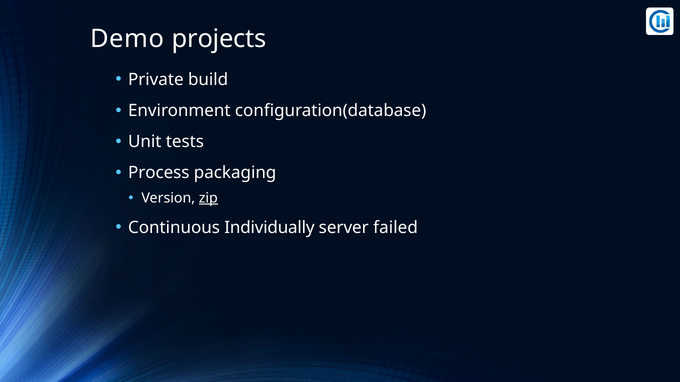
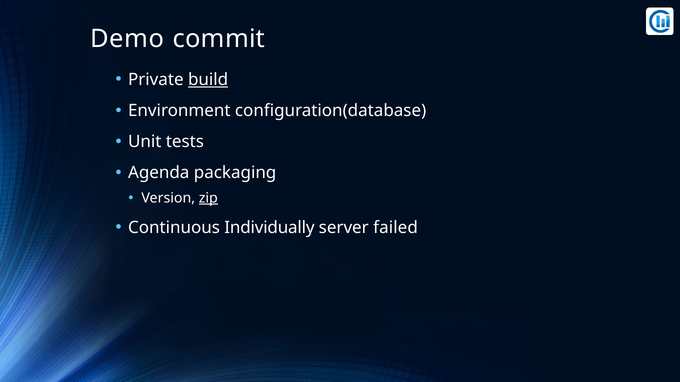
projects: projects -> commit
build underline: none -> present
Process: Process -> Agenda
